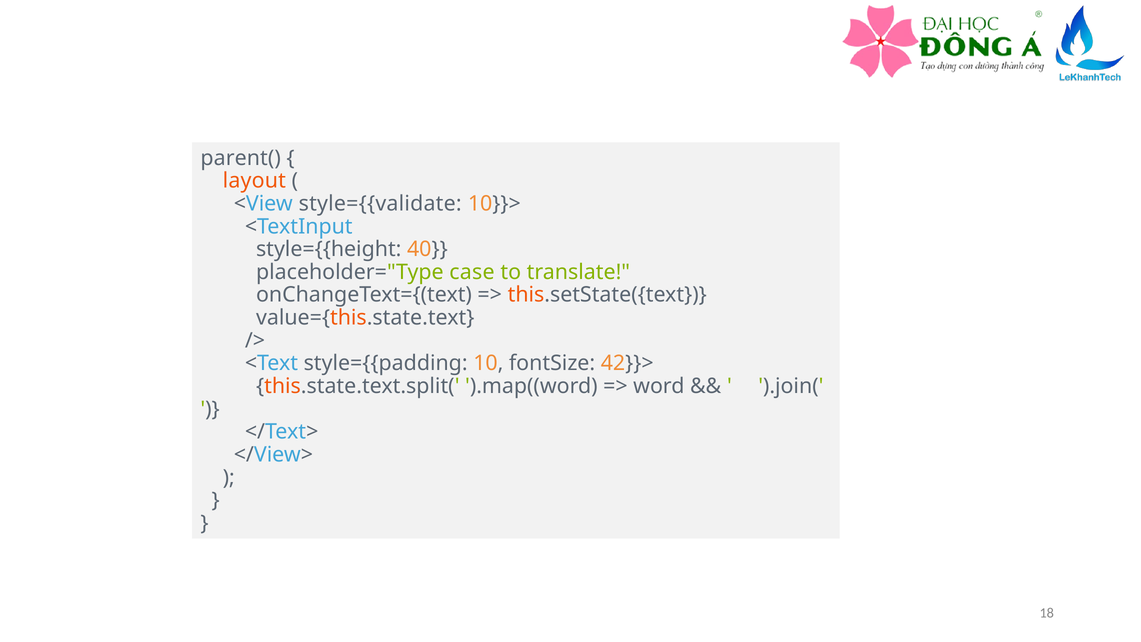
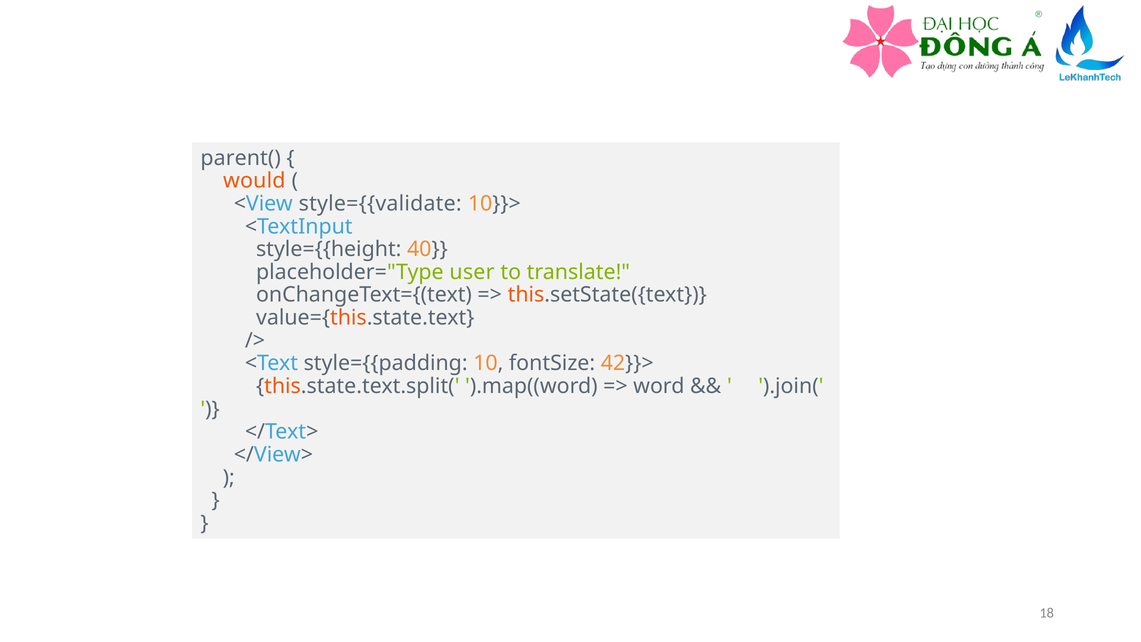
layout: layout -> would
case: case -> user
